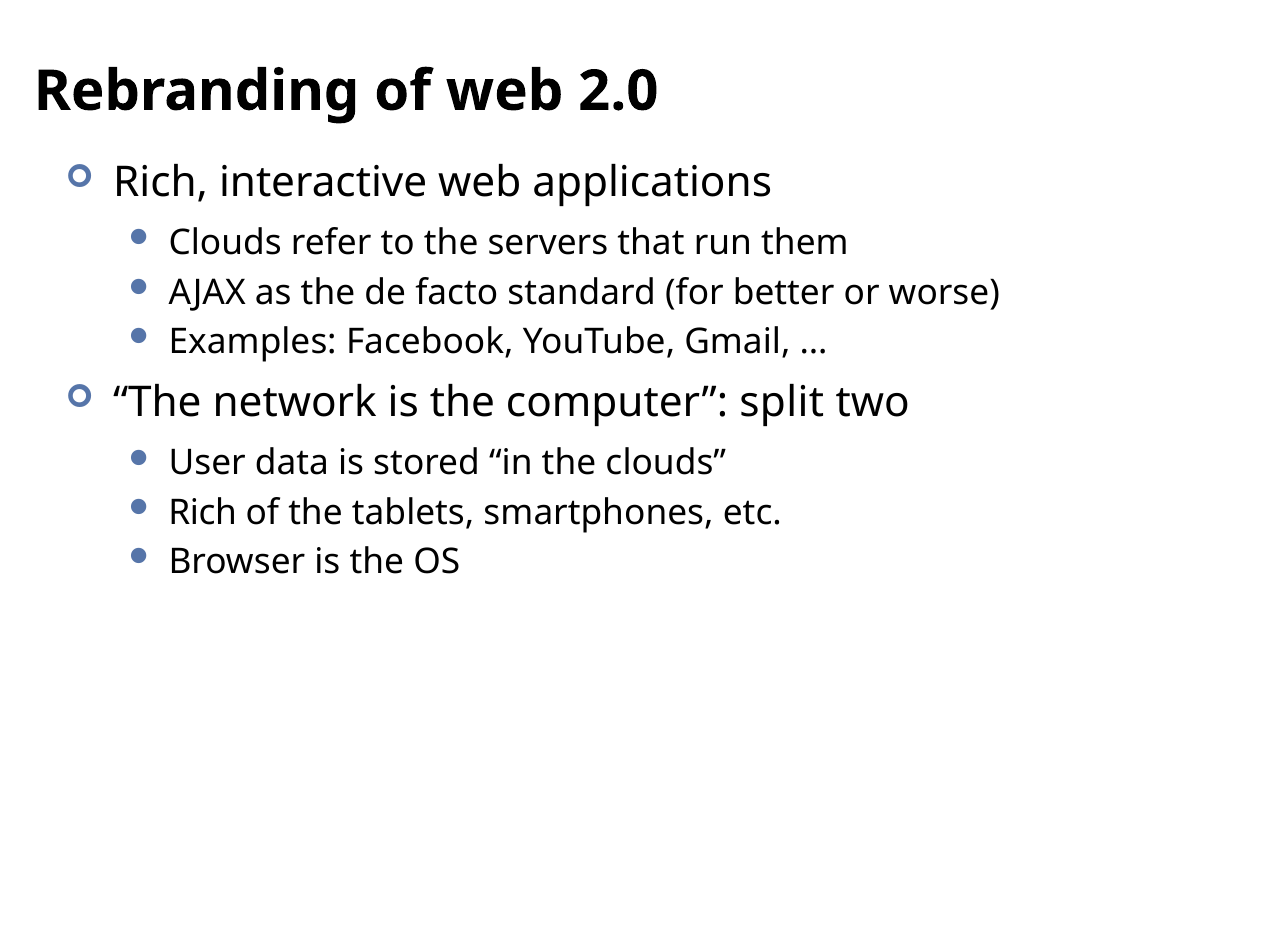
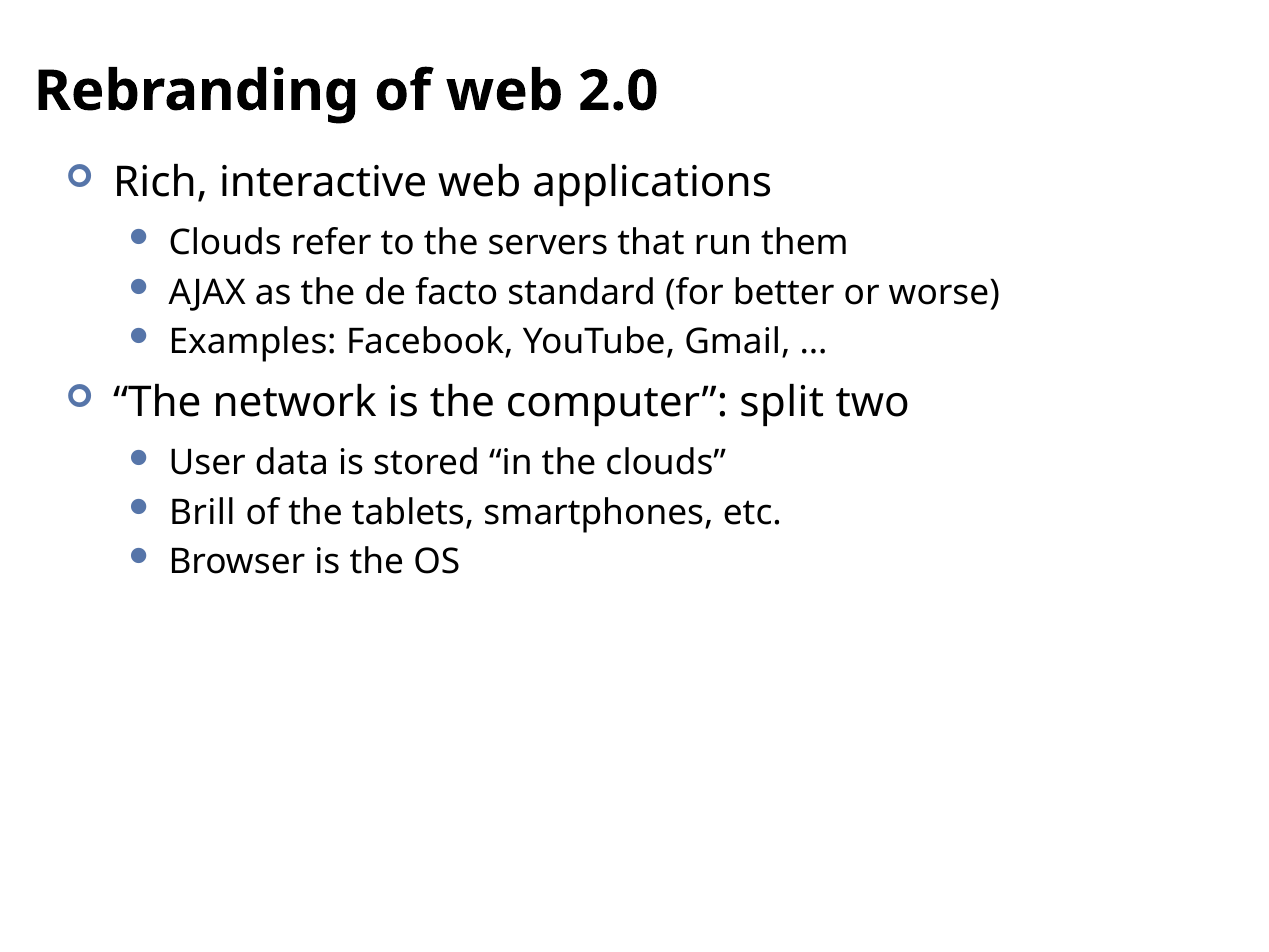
Rich at (203, 512): Rich -> Brill
